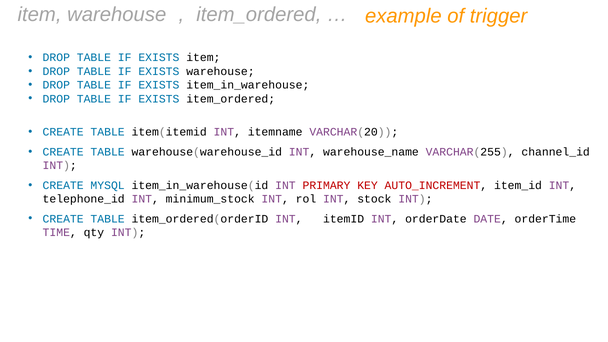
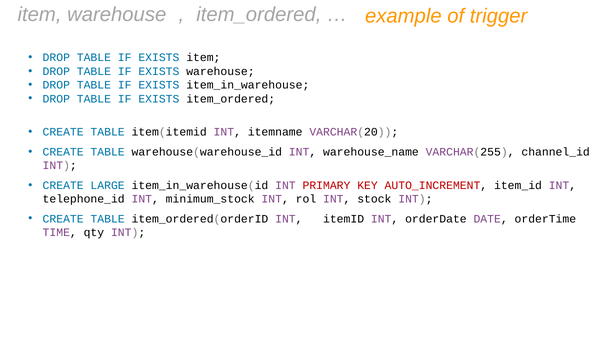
MYSQL: MYSQL -> LARGE
